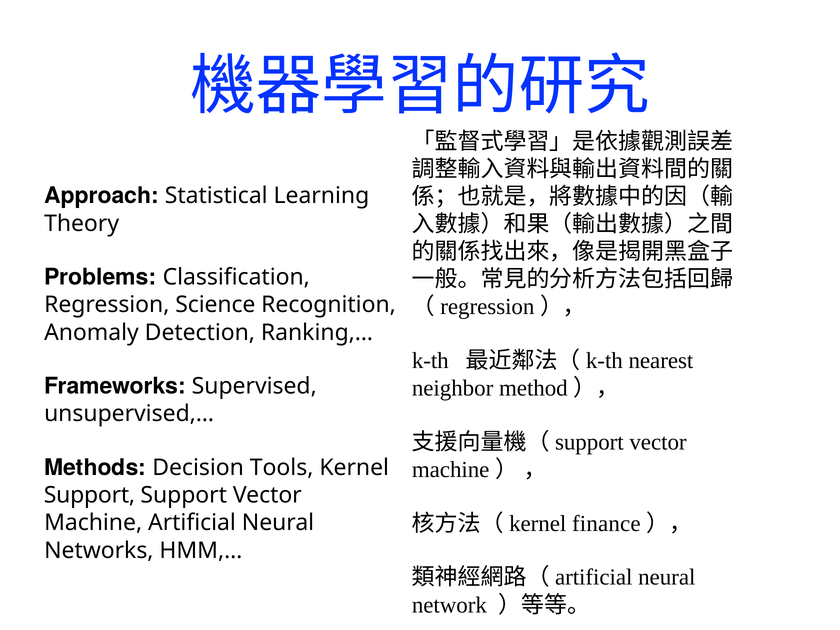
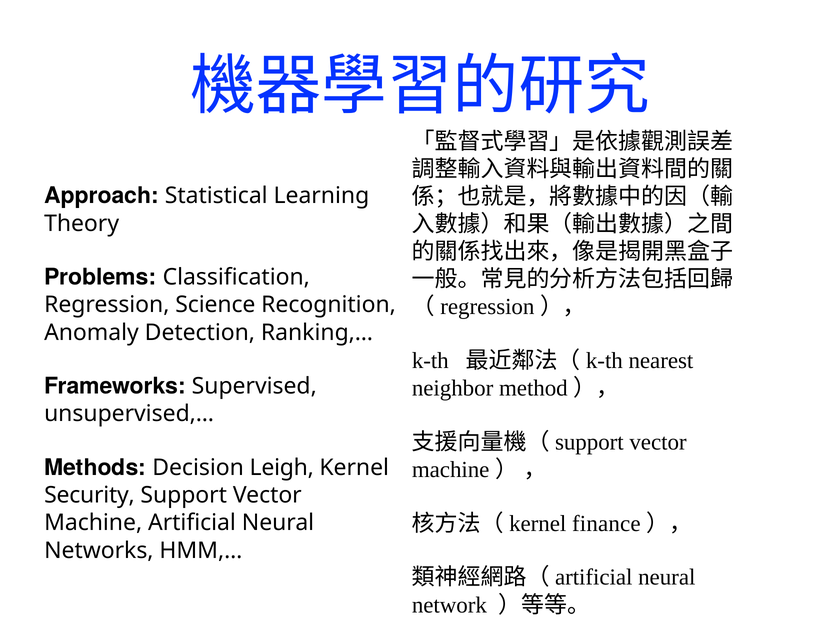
Tools: Tools -> Leigh
Support at (89, 495): Support -> Security
